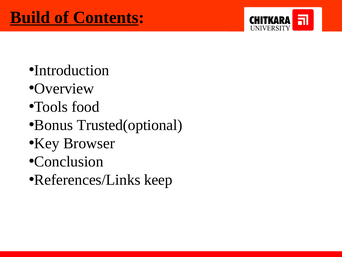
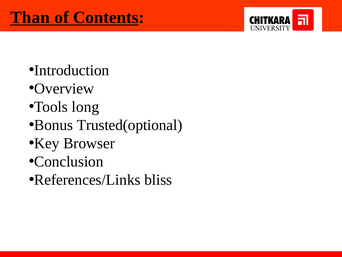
Build: Build -> Than
food: food -> long
keep: keep -> bliss
